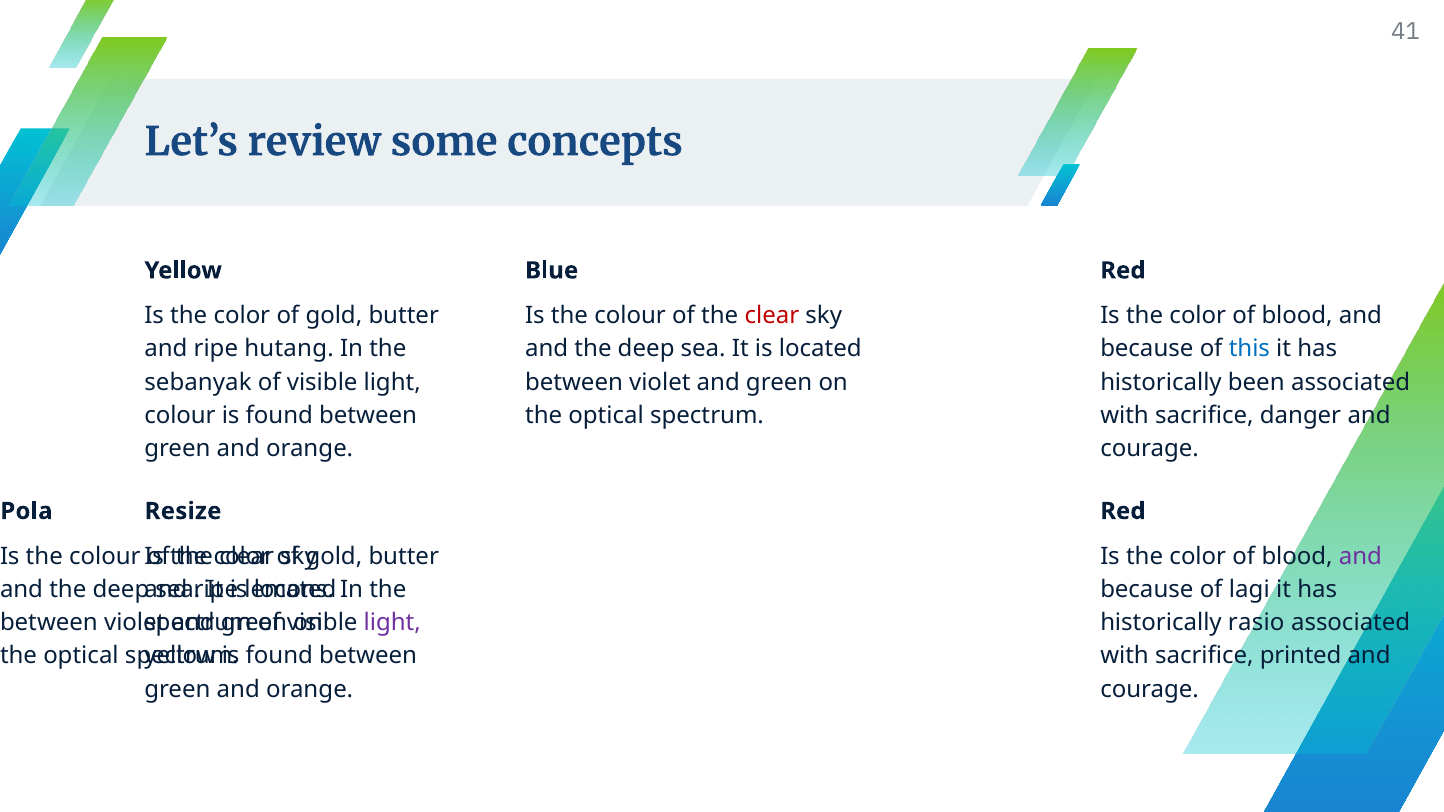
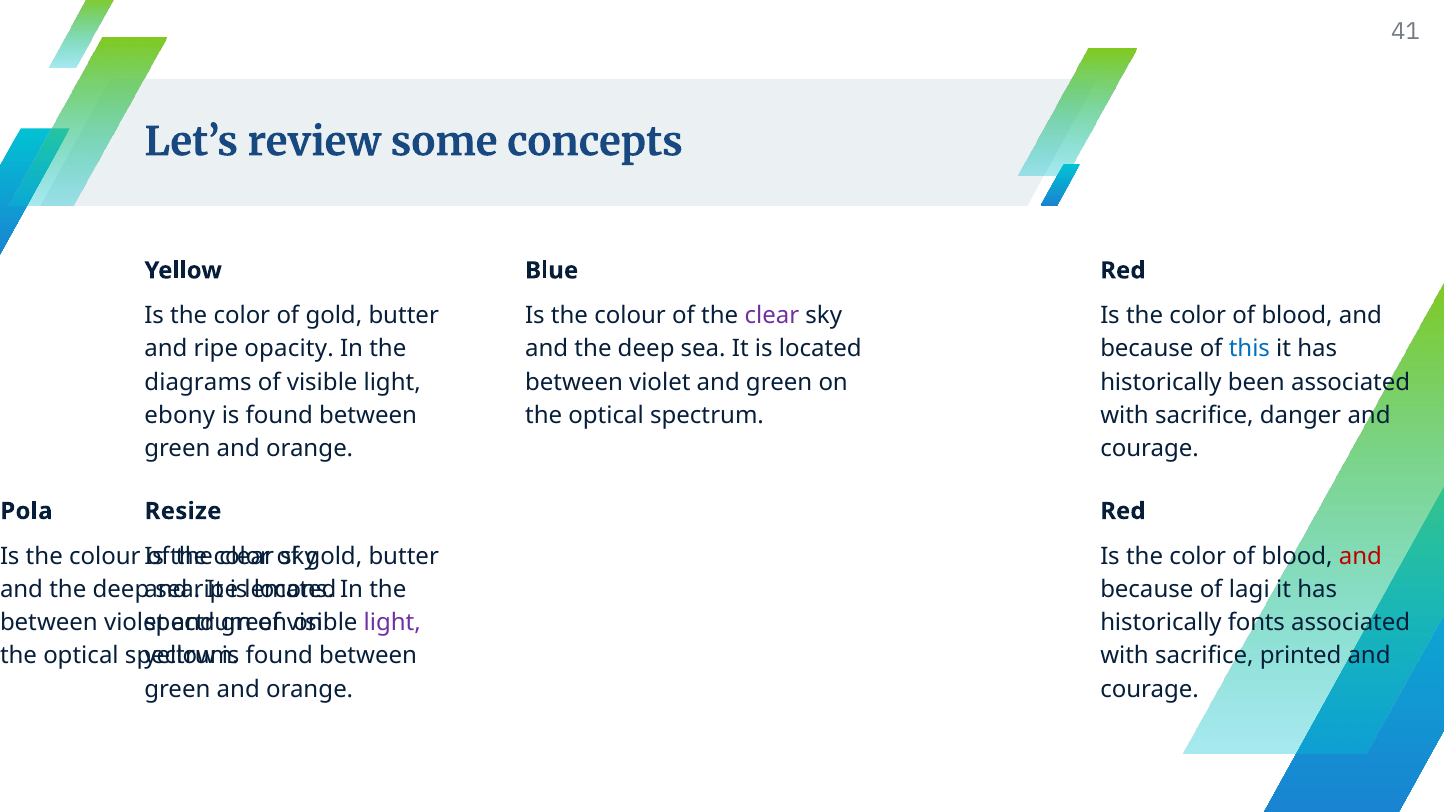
clear at (772, 316) colour: red -> purple
hutang: hutang -> opacity
sebanyak: sebanyak -> diagrams
colour at (180, 415): colour -> ebony
and at (1360, 557) colour: purple -> red
rasio: rasio -> fonts
